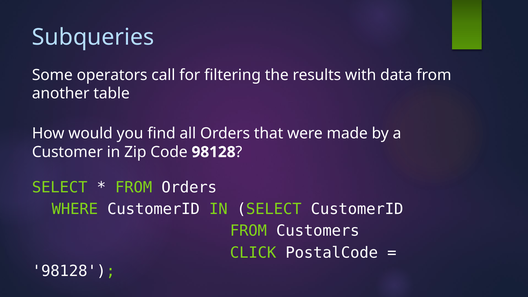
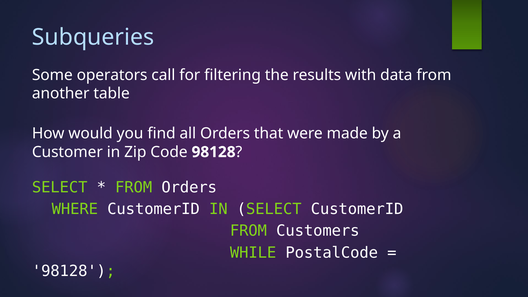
CLICK: CLICK -> WHILE
